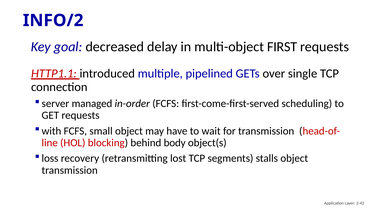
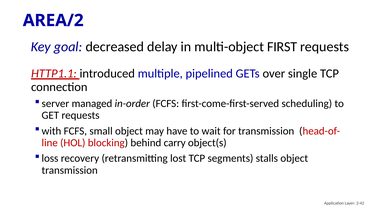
INFO/2: INFO/2 -> AREA/2
body: body -> carry
